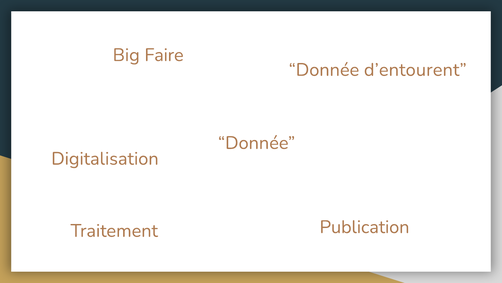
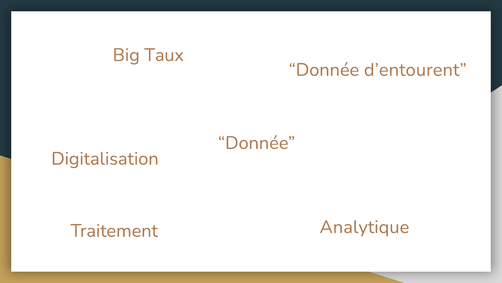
Faire: Faire -> Taux
Publication: Publication -> Analytique
